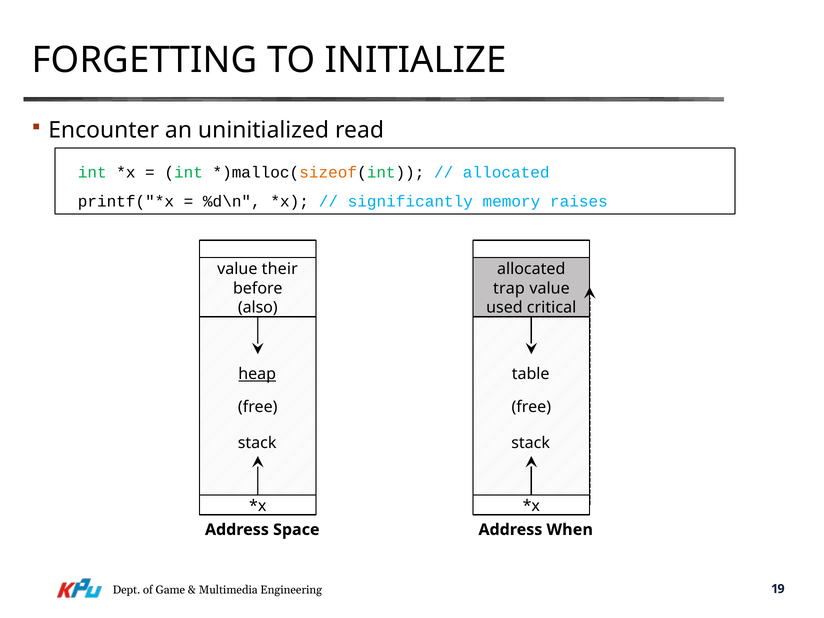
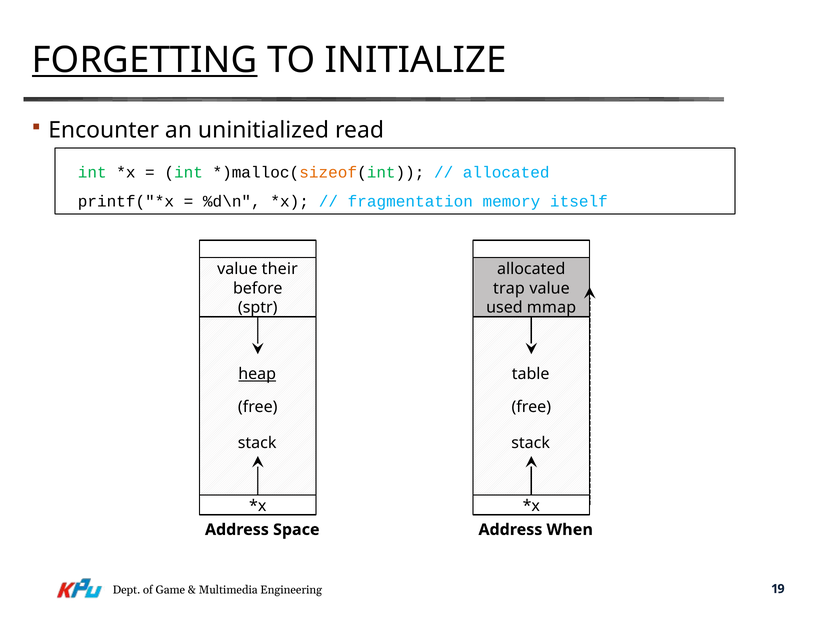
FORGETTING underline: none -> present
significantly: significantly -> fragmentation
raises: raises -> itself
also: also -> sptr
critical: critical -> mmap
